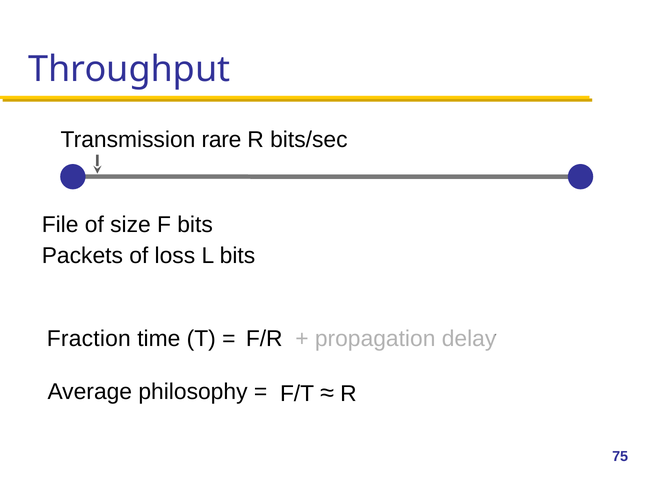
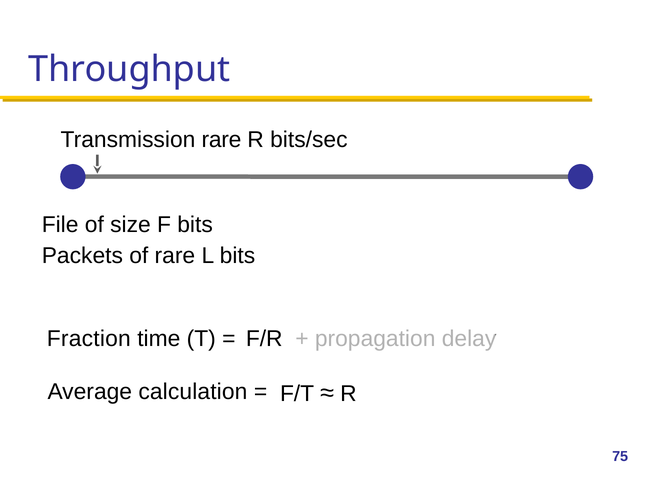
of loss: loss -> rare
philosophy: philosophy -> calculation
